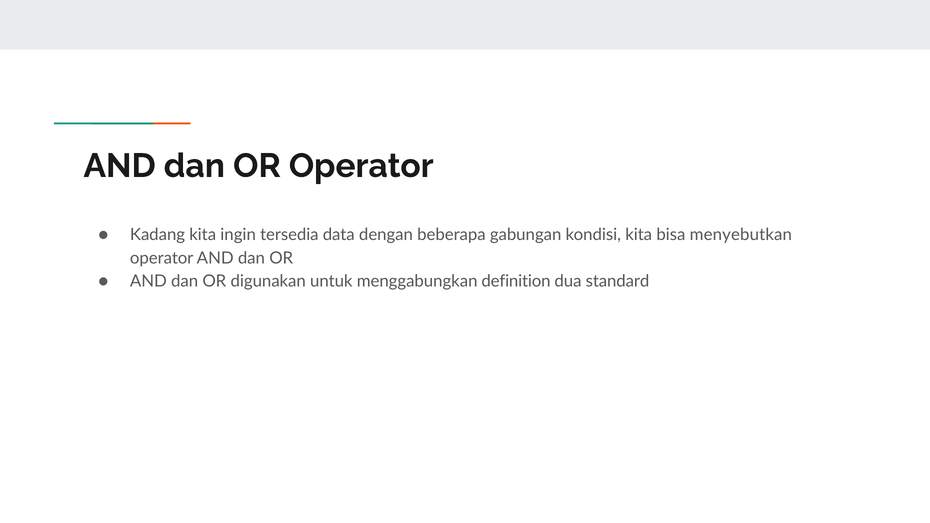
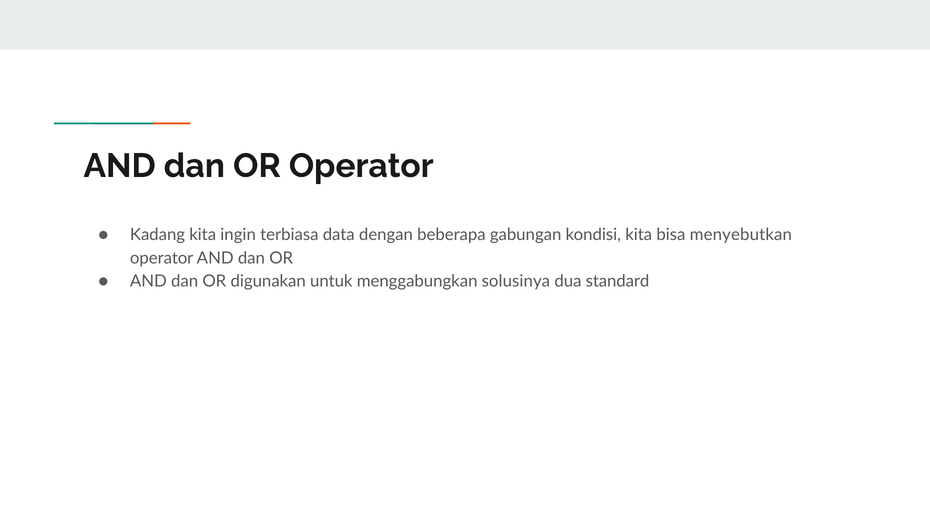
tersedia: tersedia -> terbiasa
definition: definition -> solusinya
